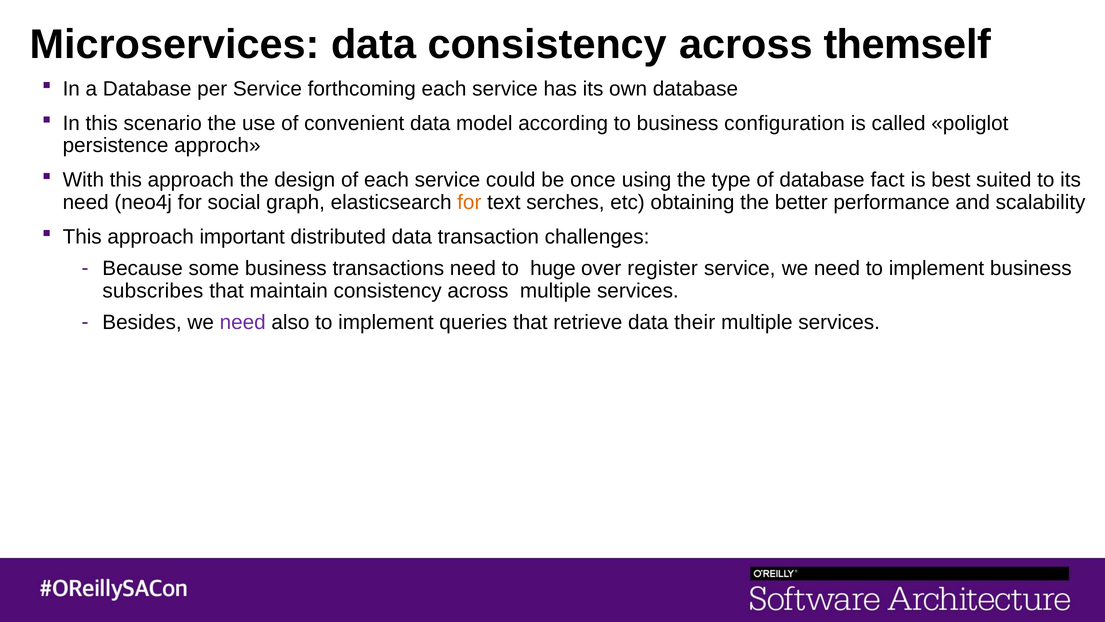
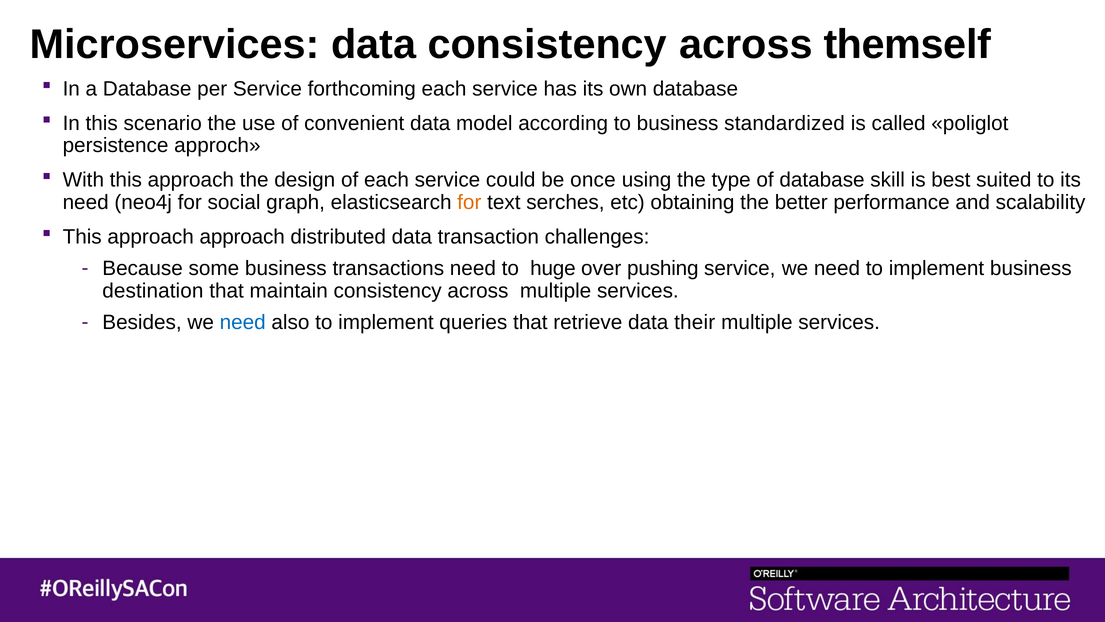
configuration: configuration -> standardized
fact: fact -> skill
approach important: important -> approach
register: register -> pushing
subscribes: subscribes -> destination
need at (243, 322) colour: purple -> blue
